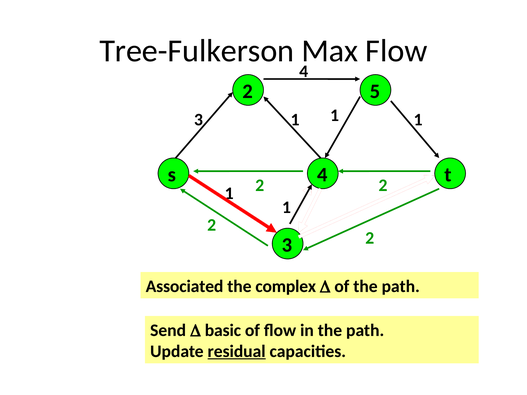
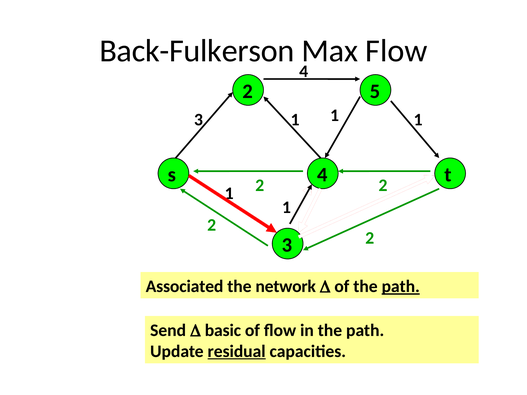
Tree-Fulkerson: Tree-Fulkerson -> Back-Fulkerson
complex: complex -> network
path at (401, 287) underline: none -> present
